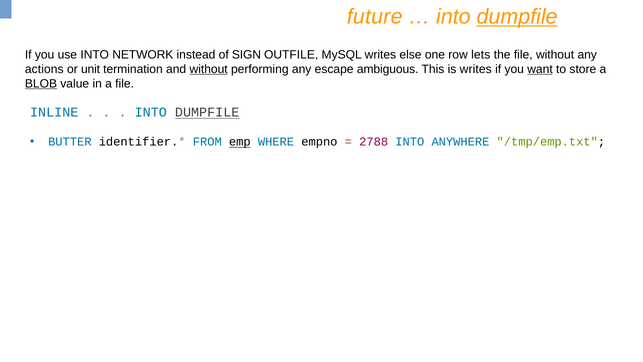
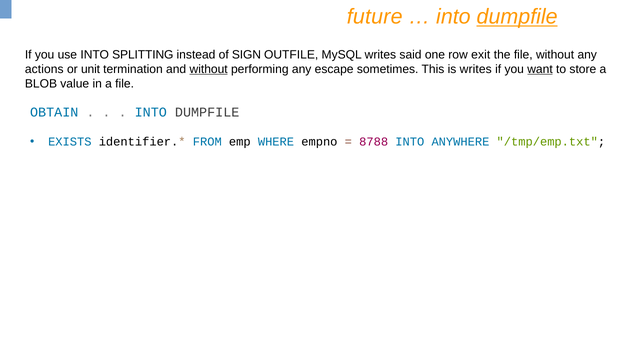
NETWORK: NETWORK -> SPLITTING
else: else -> said
lets: lets -> exit
ambiguous: ambiguous -> sometimes
BLOB underline: present -> none
INLINE: INLINE -> OBTAIN
DUMPFILE at (207, 112) underline: present -> none
BUTTER: BUTTER -> EXISTS
emp underline: present -> none
2788: 2788 -> 8788
